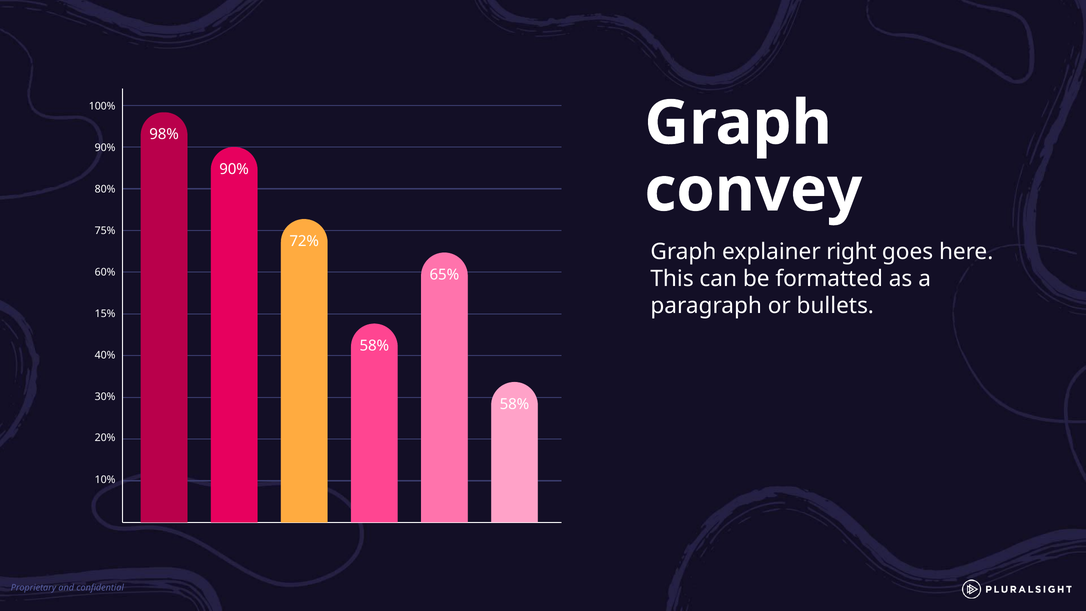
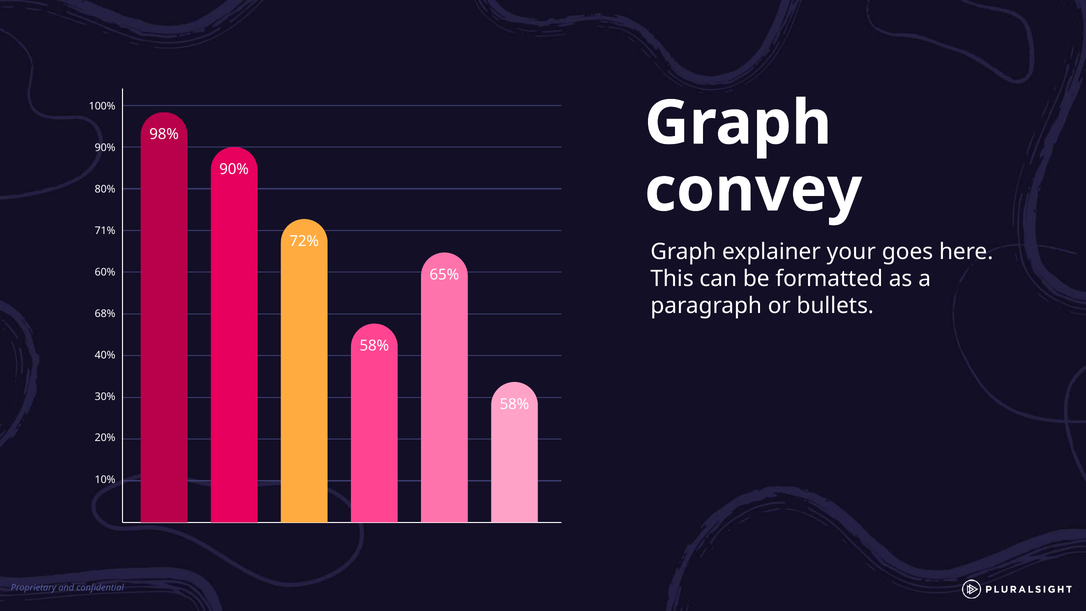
75%: 75% -> 71%
right: right -> your
15%: 15% -> 68%
